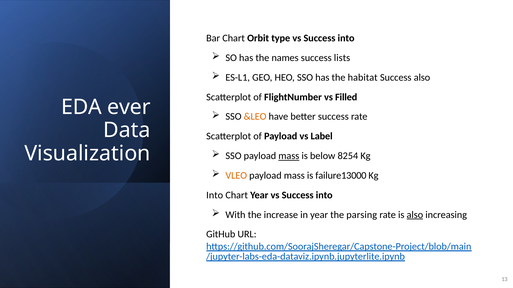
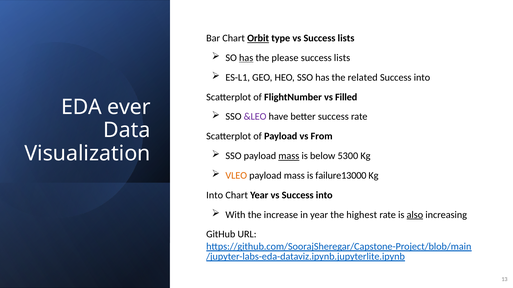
Orbit underline: none -> present
type vs Success into: into -> lists
has at (246, 58) underline: none -> present
names: names -> please
habitat: habitat -> related
also at (422, 78): also -> into
&LEO colour: orange -> purple
Label: Label -> From
8254: 8254 -> 5300
parsing: parsing -> highest
